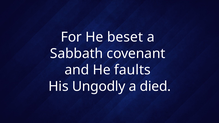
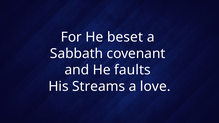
Ungodly: Ungodly -> Streams
died: died -> love
